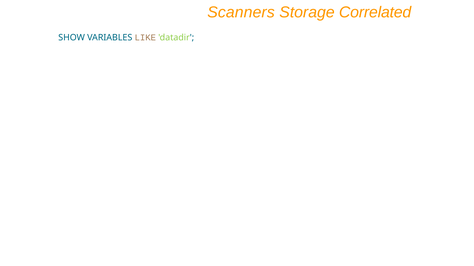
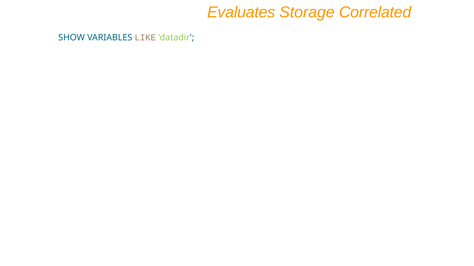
Scanners: Scanners -> Evaluates
